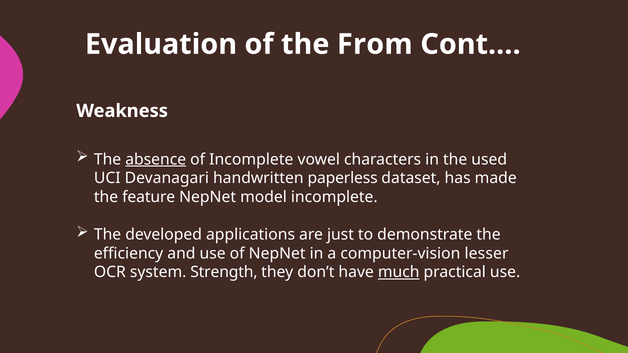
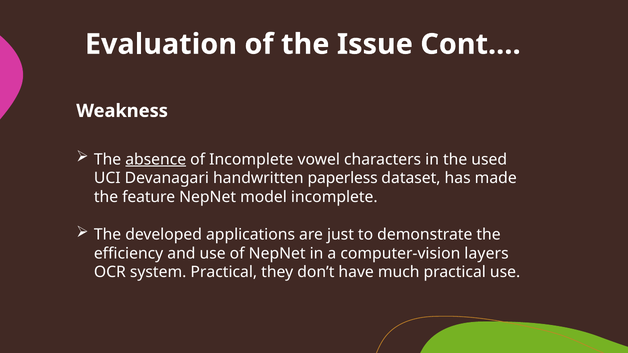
From: From -> Issue
lesser: lesser -> layers
system Strength: Strength -> Practical
much underline: present -> none
